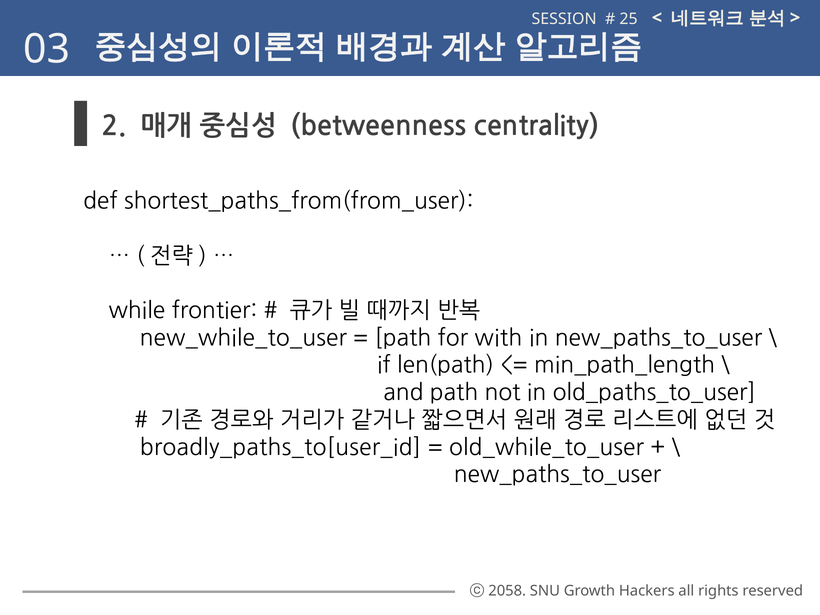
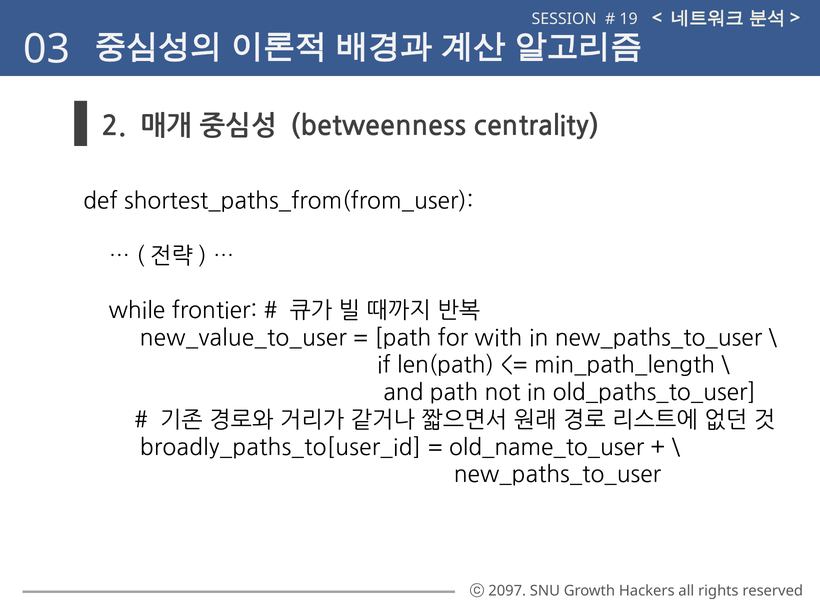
25: 25 -> 19
new_while_to_user: new_while_to_user -> new_value_to_user
old_while_to_user: old_while_to_user -> old_name_to_user
2058: 2058 -> 2097
